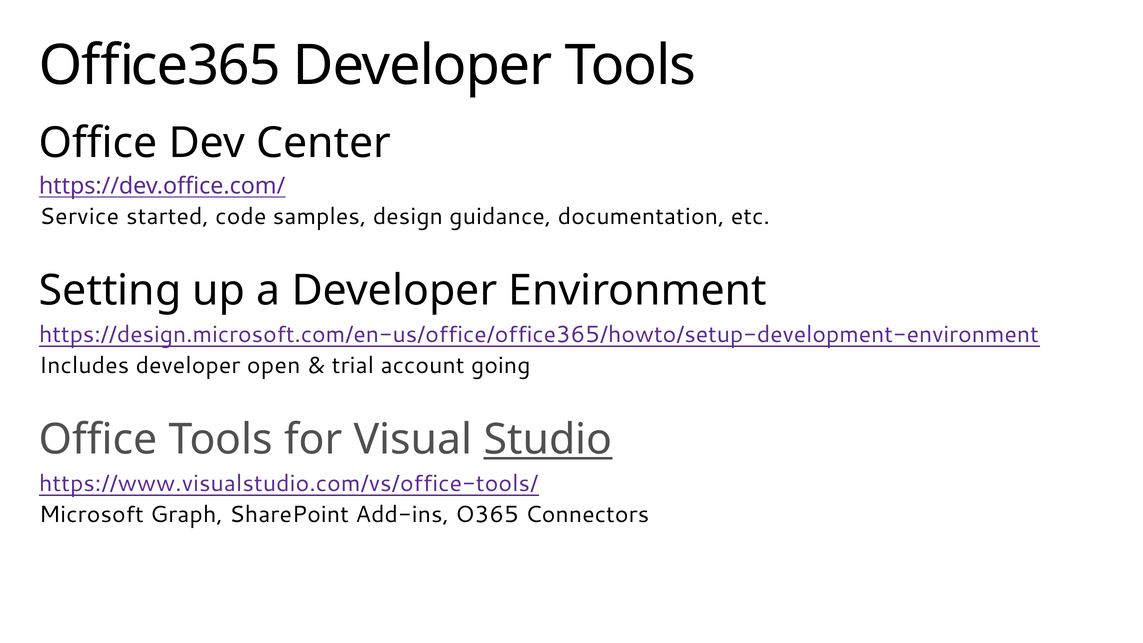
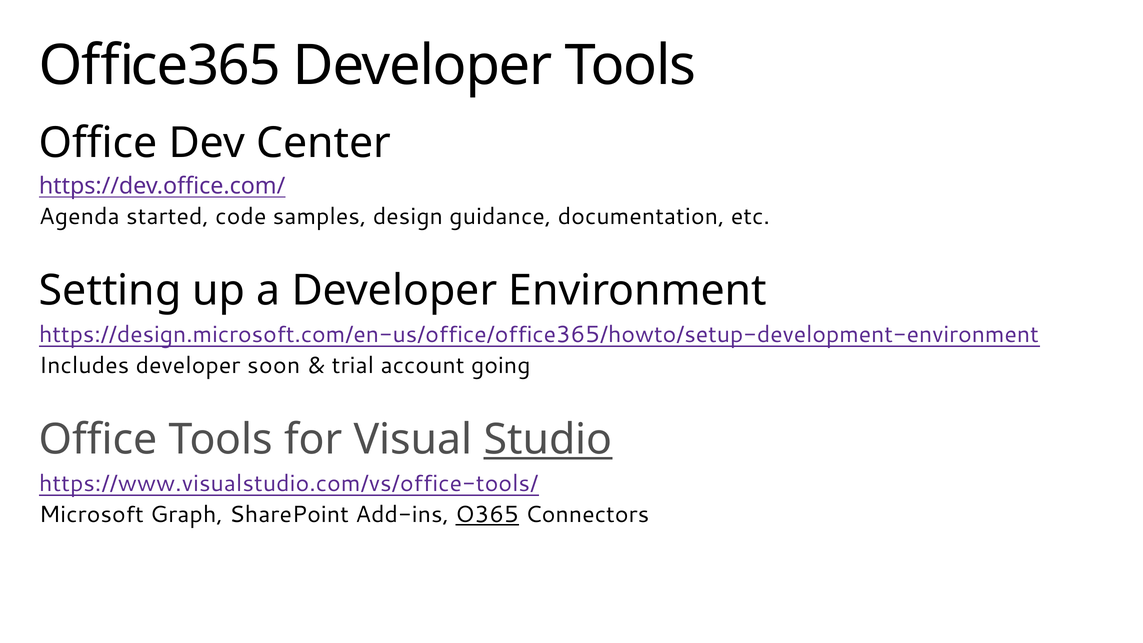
Service: Service -> Agenda
open: open -> soon
O365 underline: none -> present
